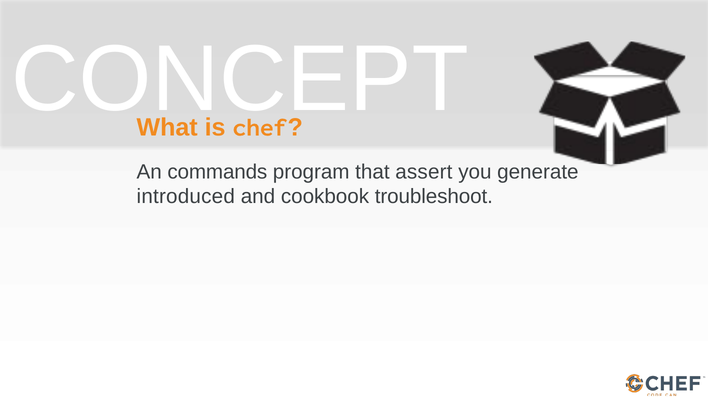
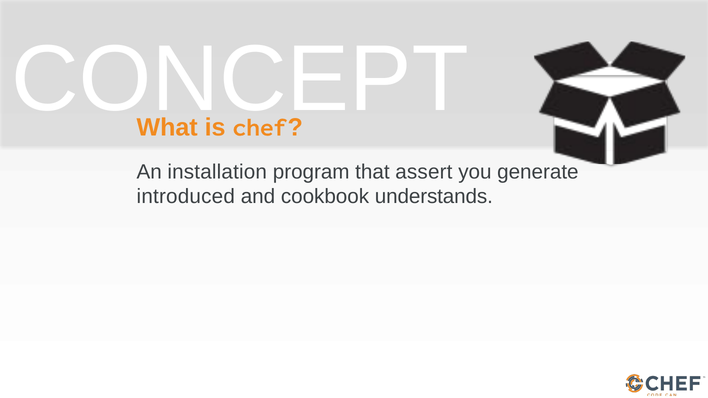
commands: commands -> installation
troubleshoot: troubleshoot -> understands
